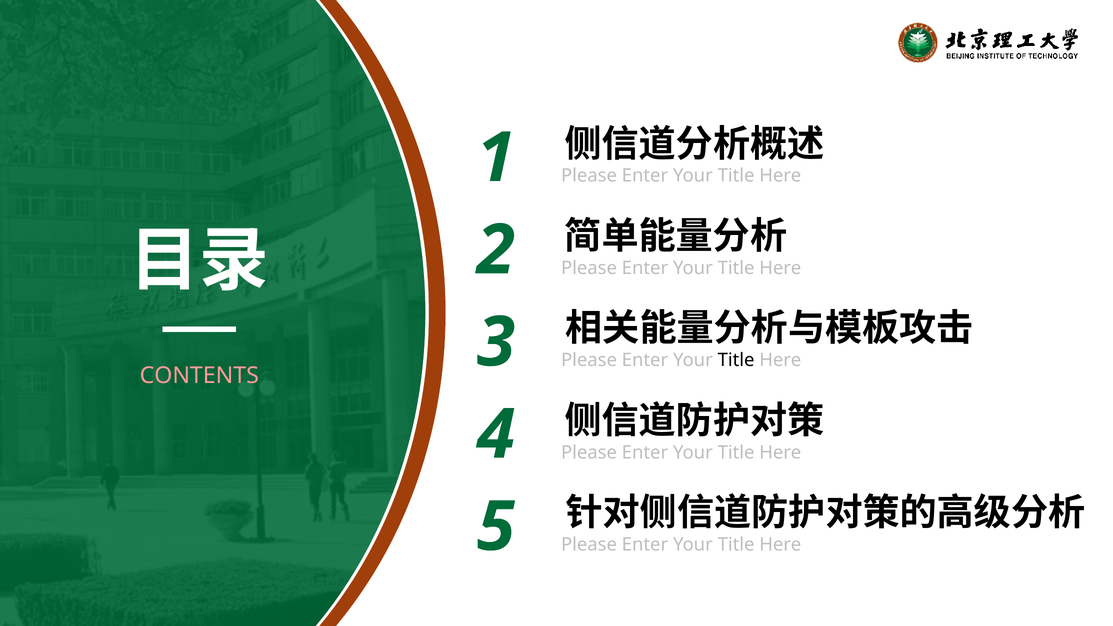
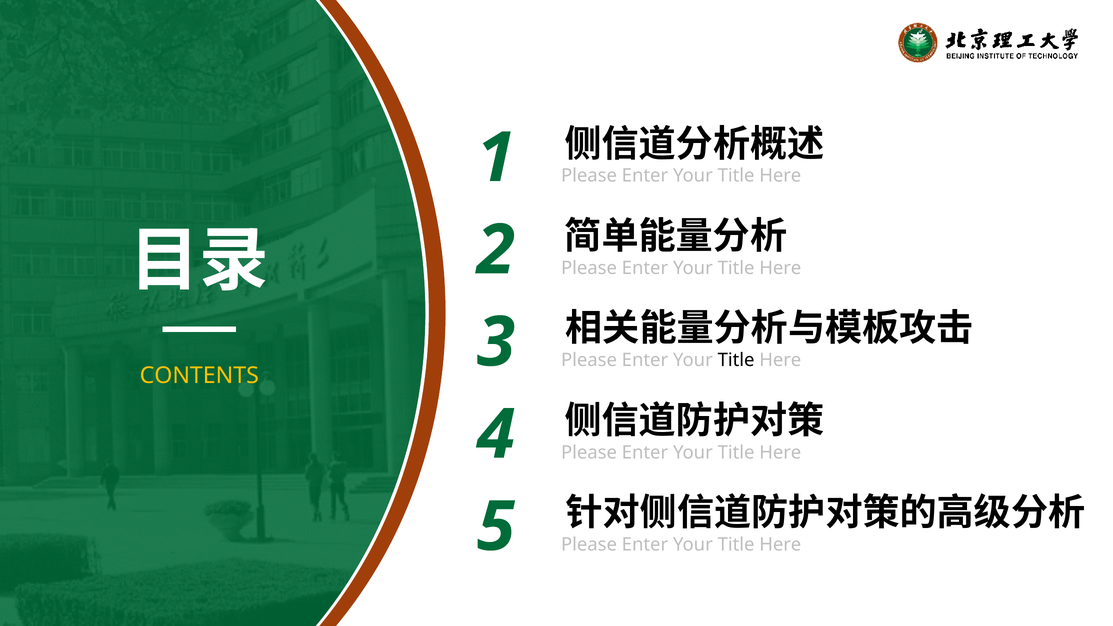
CONTENTS colour: pink -> yellow
